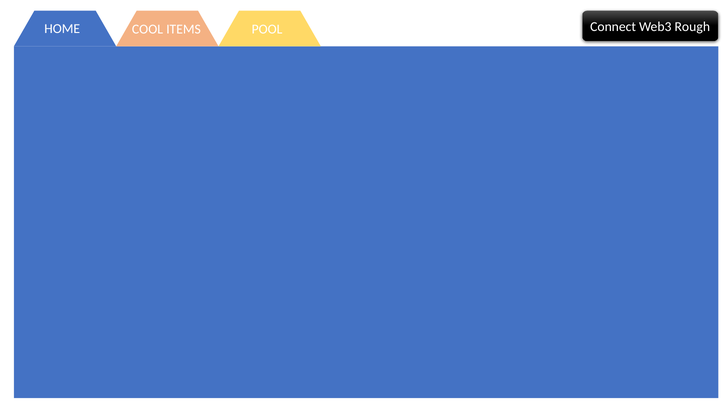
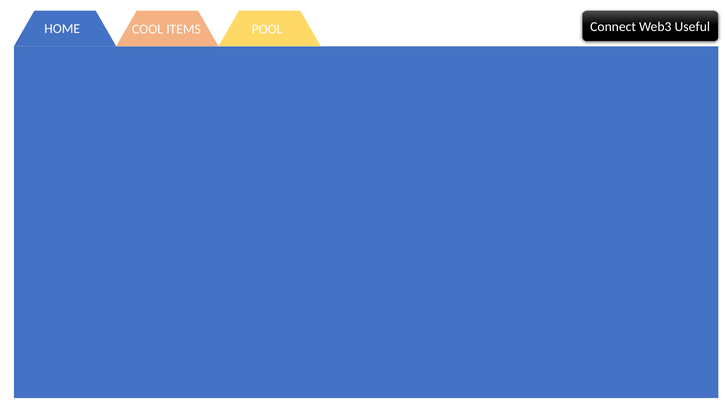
Rough: Rough -> Useful
